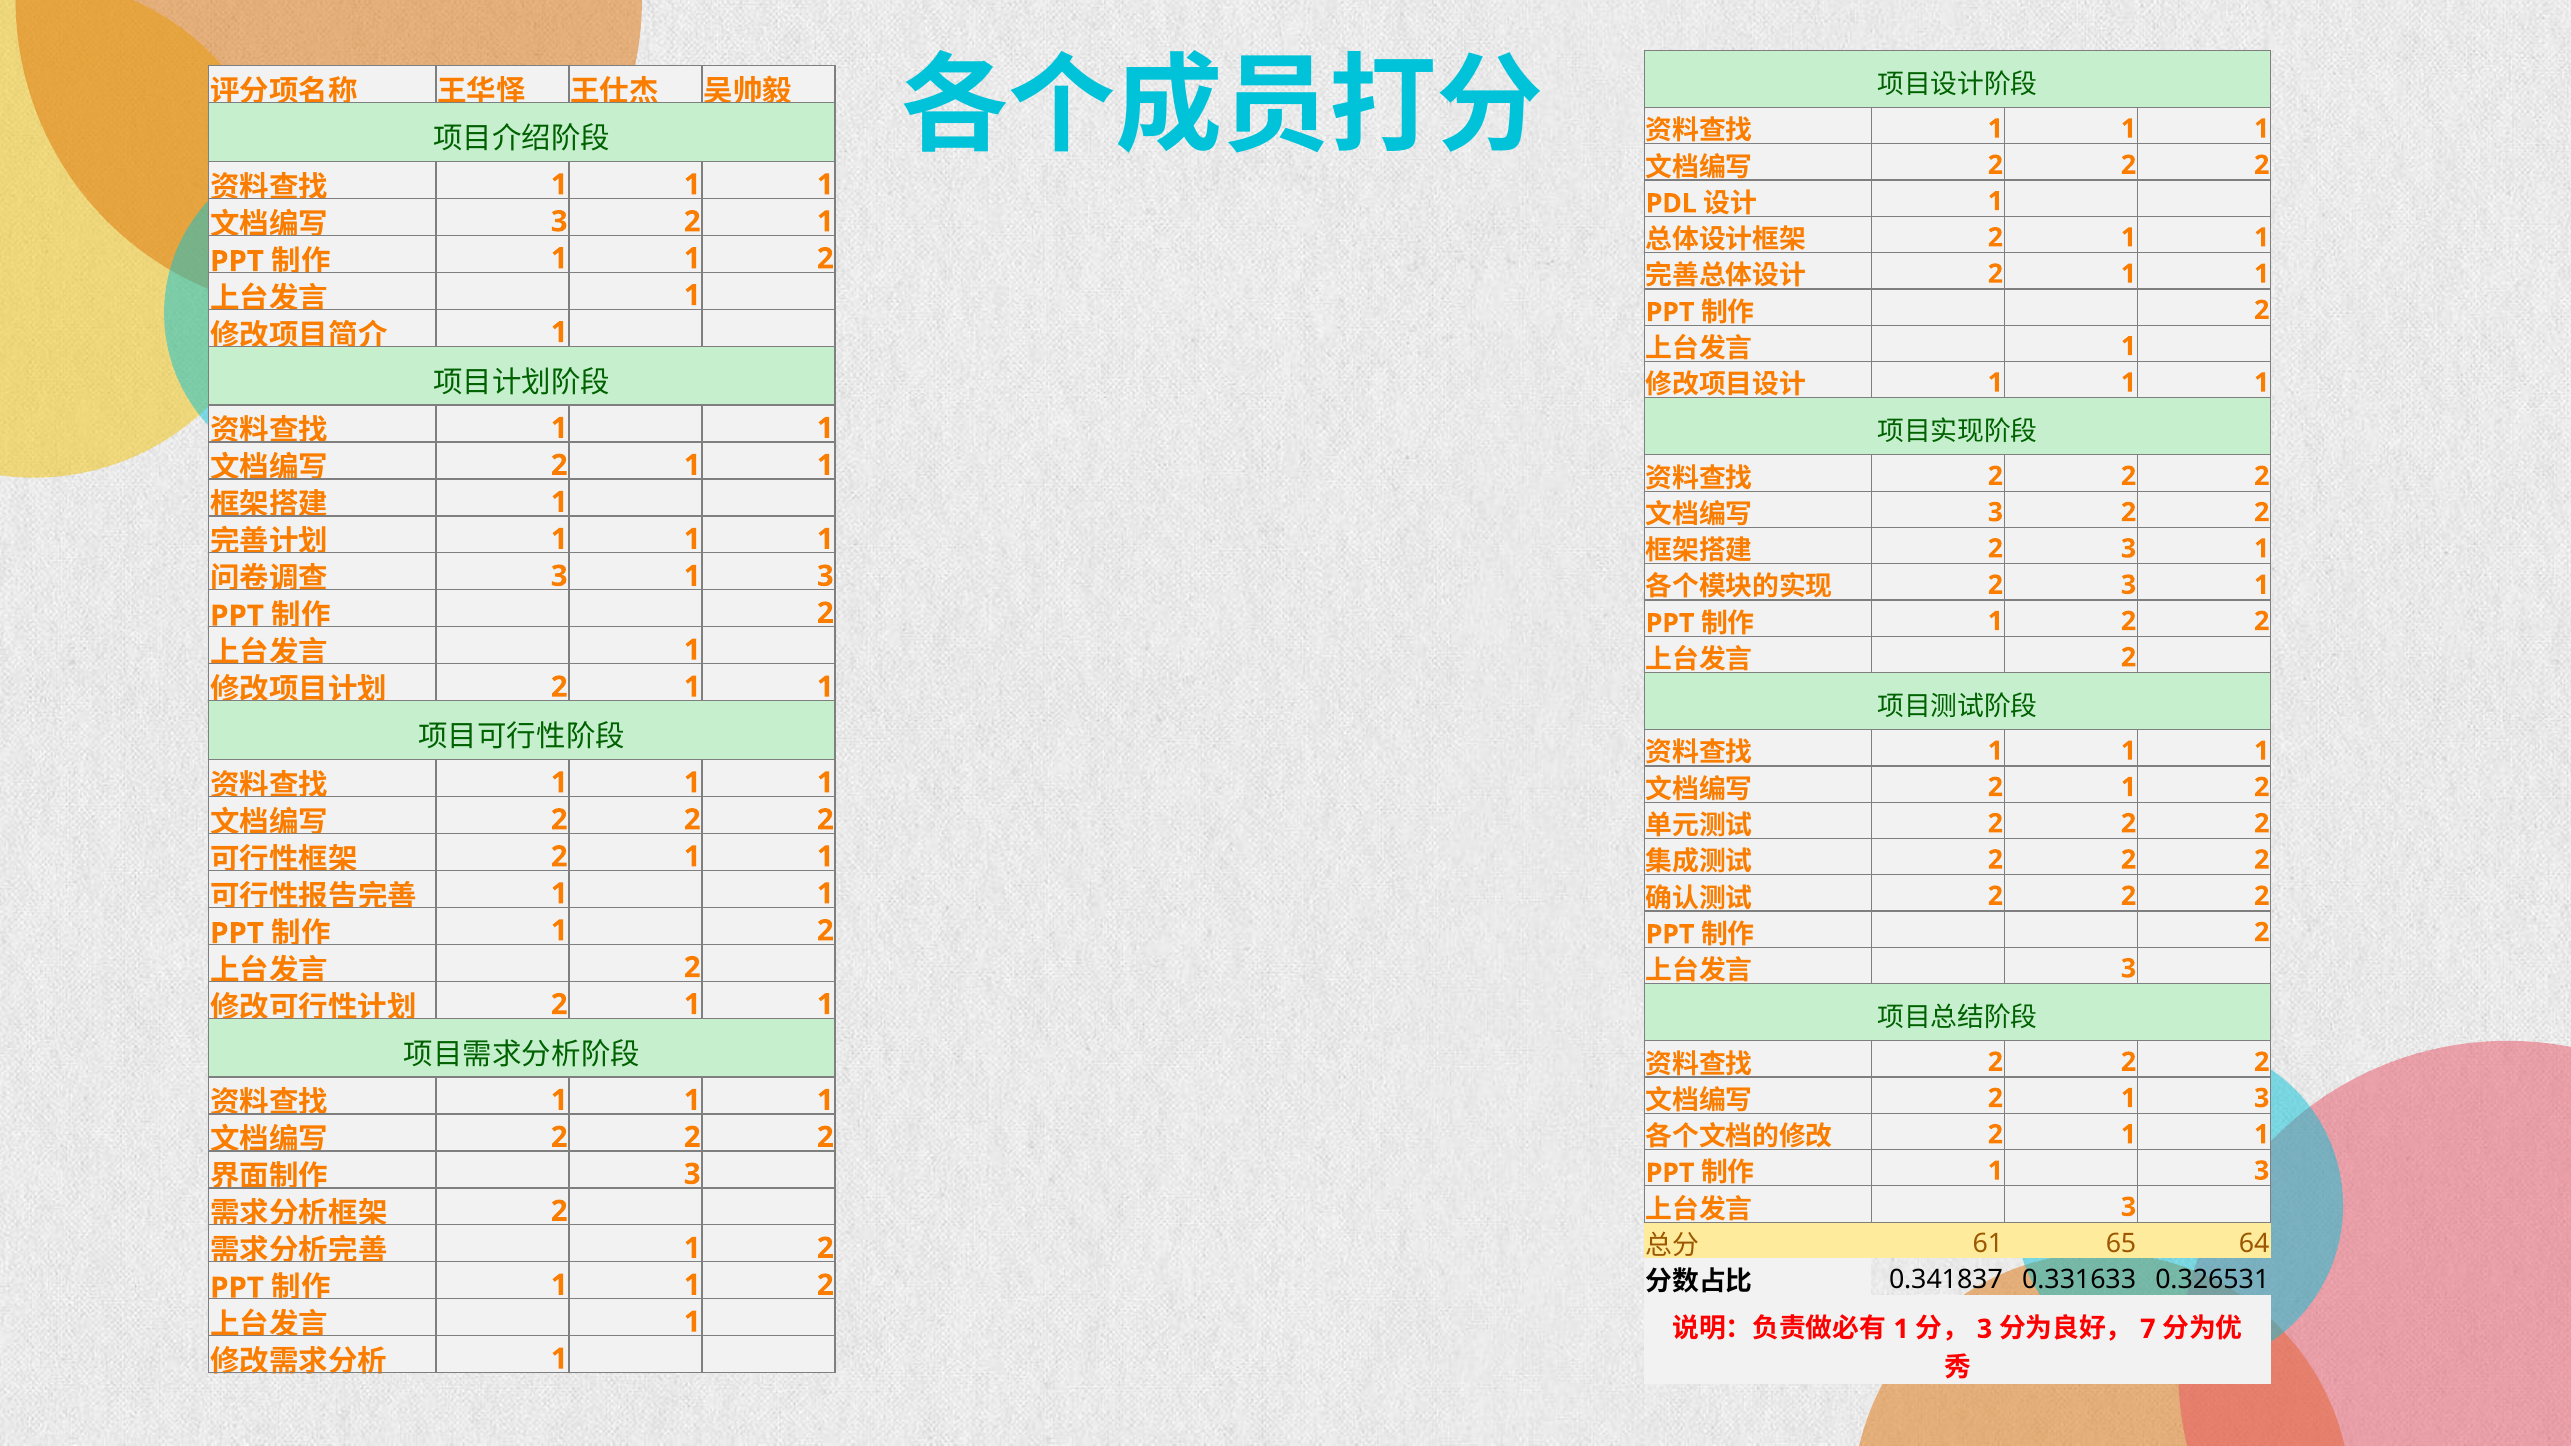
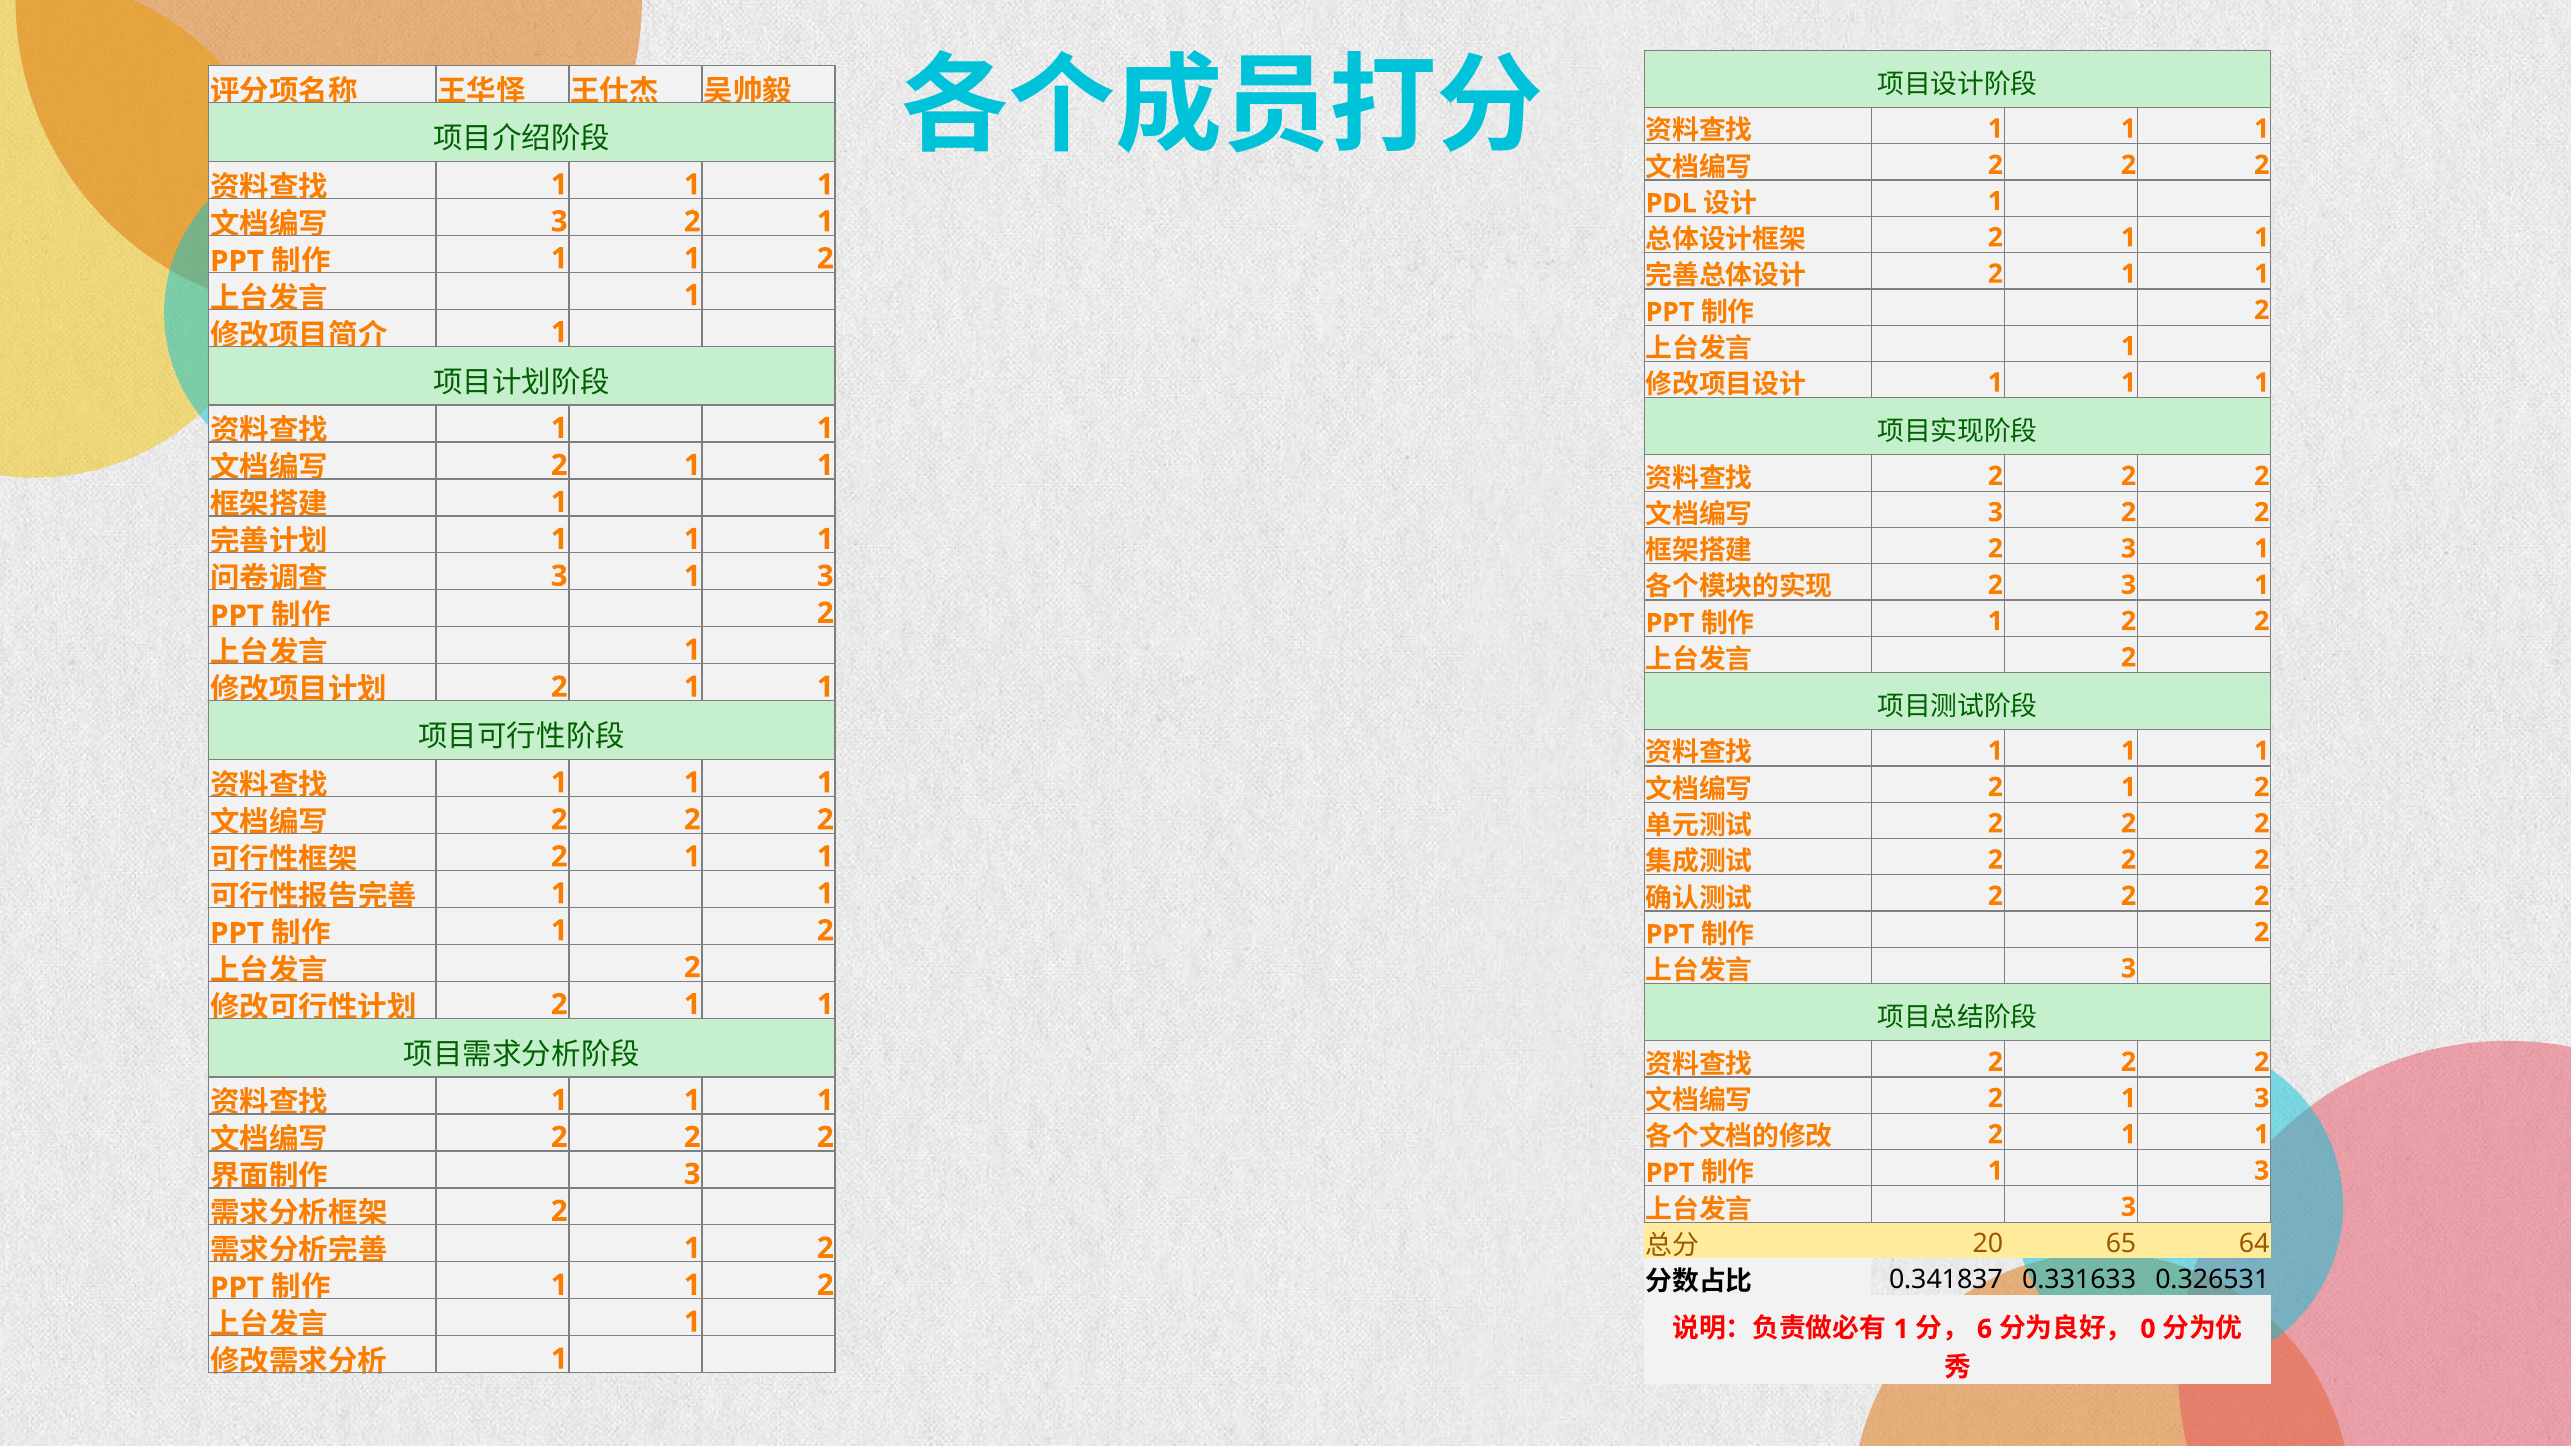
61: 61 -> 20
3 at (1985, 1330): 3 -> 6
7: 7 -> 0
